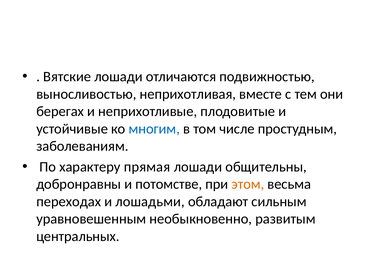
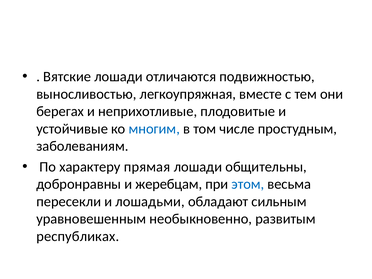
неприхотливая: неприхотливая -> легкоупряжная
потомстве: потомстве -> жеребцам
этом colour: orange -> blue
переходах: переходах -> пересекли
центральных: центральных -> республиках
